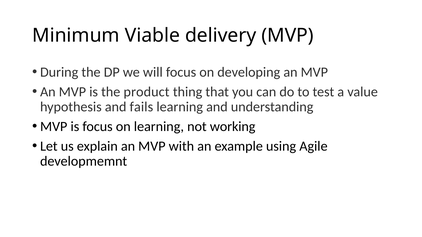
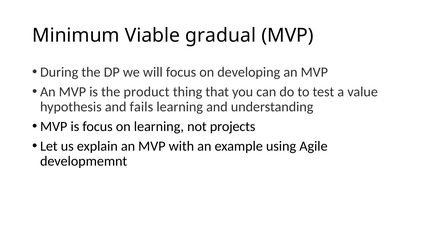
delivery: delivery -> gradual
working: working -> projects
